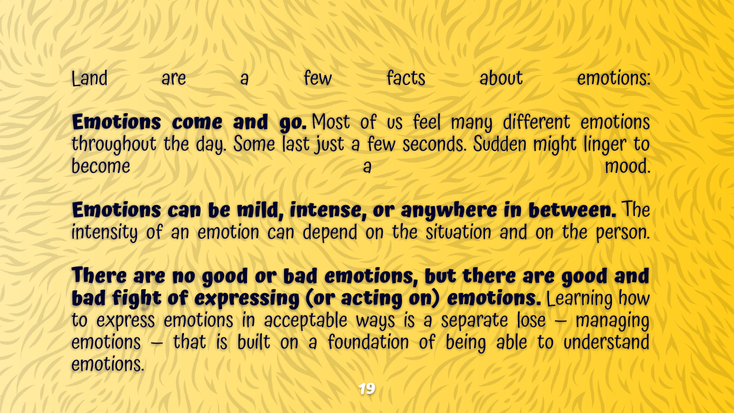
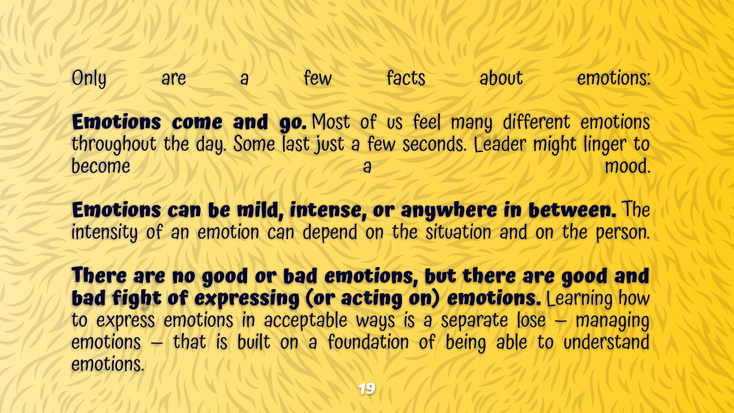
Land: Land -> Only
Sudden: Sudden -> Leader
